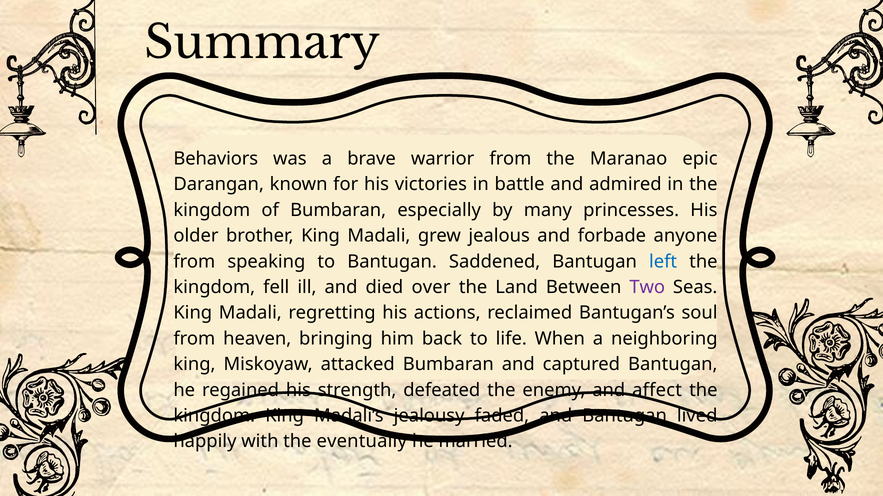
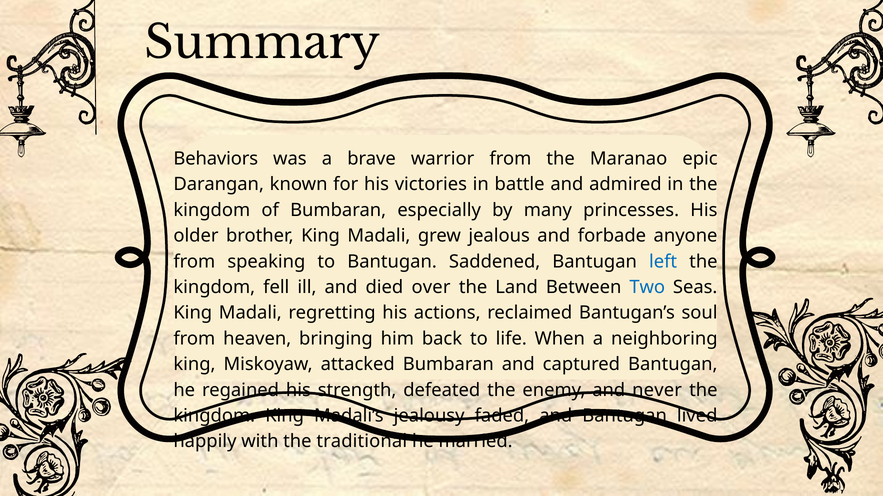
Two colour: purple -> blue
affect: affect -> never
eventually: eventually -> traditional
